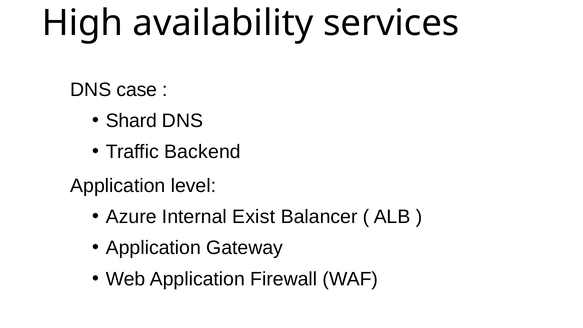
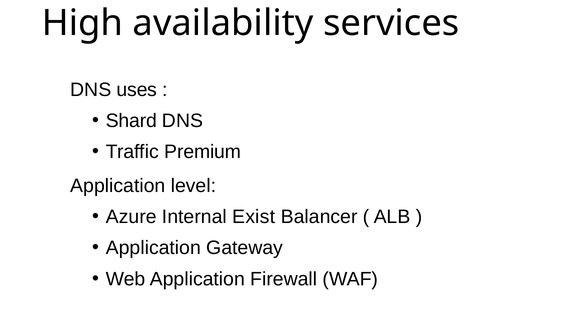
case: case -> uses
Backend: Backend -> Premium
